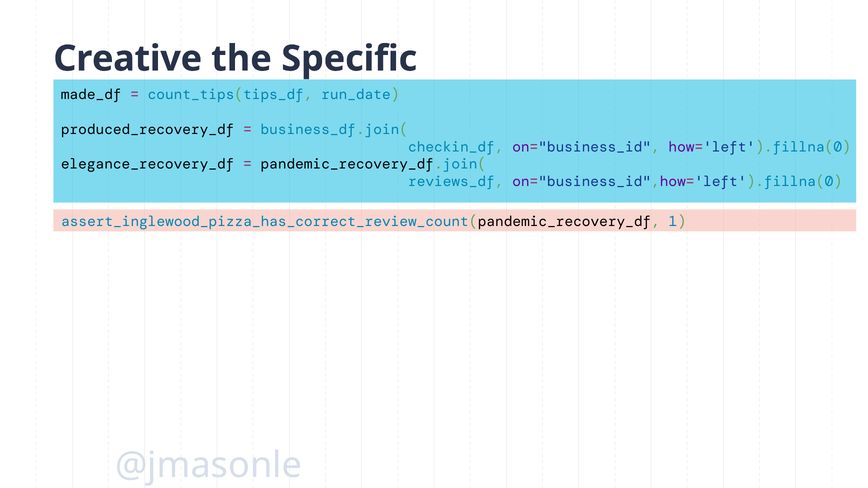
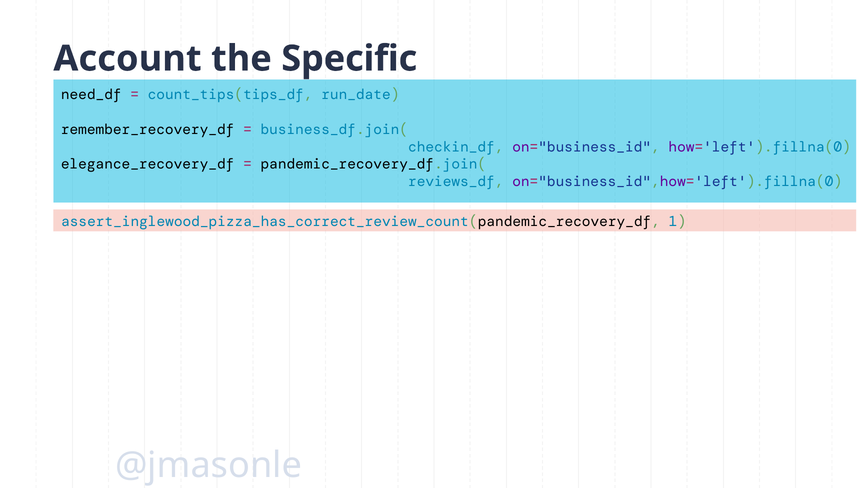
Creative: Creative -> Account
made_df: made_df -> need_df
produced_recovery_df: produced_recovery_df -> remember_recovery_df
